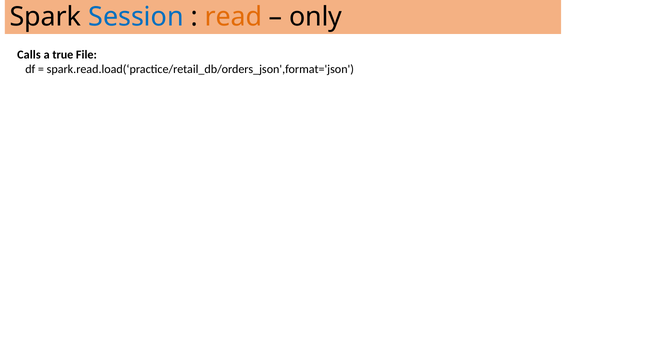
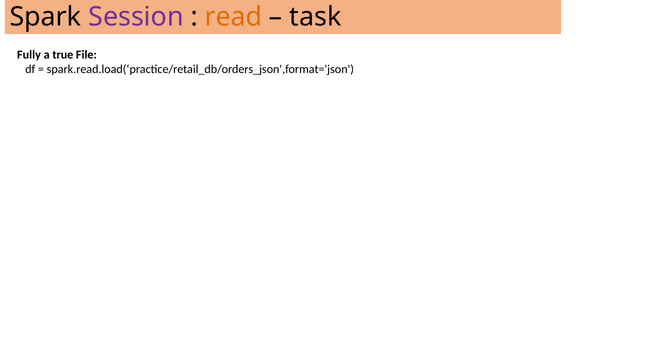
Session colour: blue -> purple
only: only -> task
Calls: Calls -> Fully
